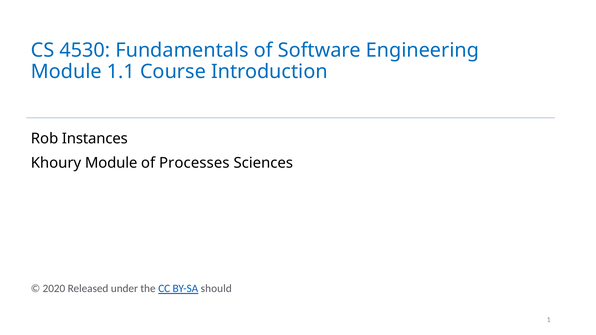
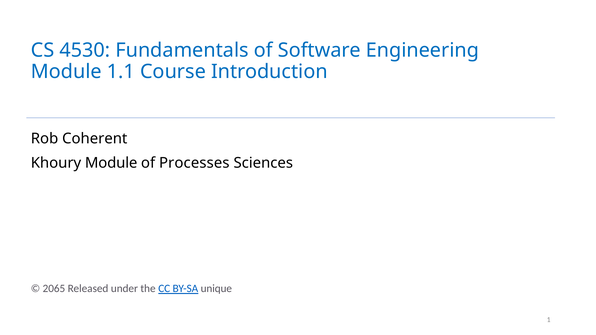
Instances: Instances -> Coherent
2020: 2020 -> 2065
should: should -> unique
